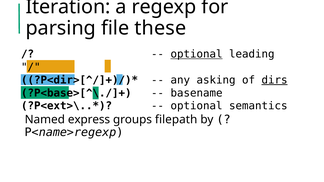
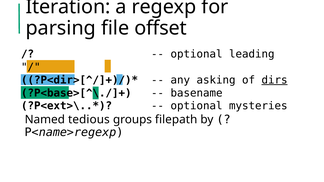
these: these -> offset
optional at (197, 54) underline: present -> none
semantics: semantics -> mysteries
express: express -> tedious
